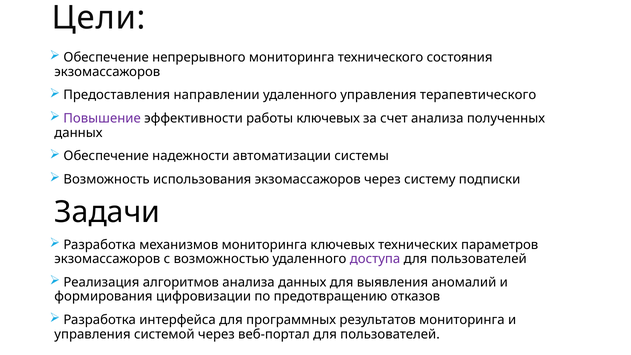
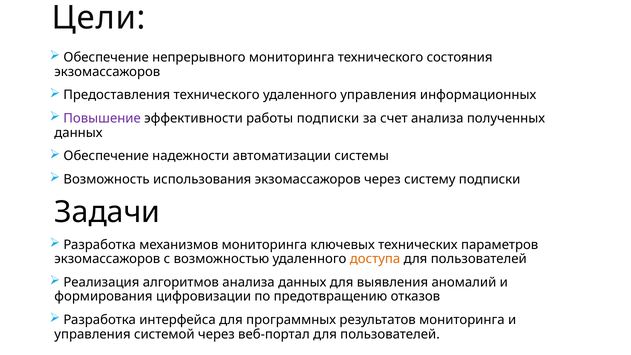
Предоставления направлении: направлении -> технического
терапевтического: терапевтического -> информационных
работы ключевых: ключевых -> подписки
доступа colour: purple -> orange
